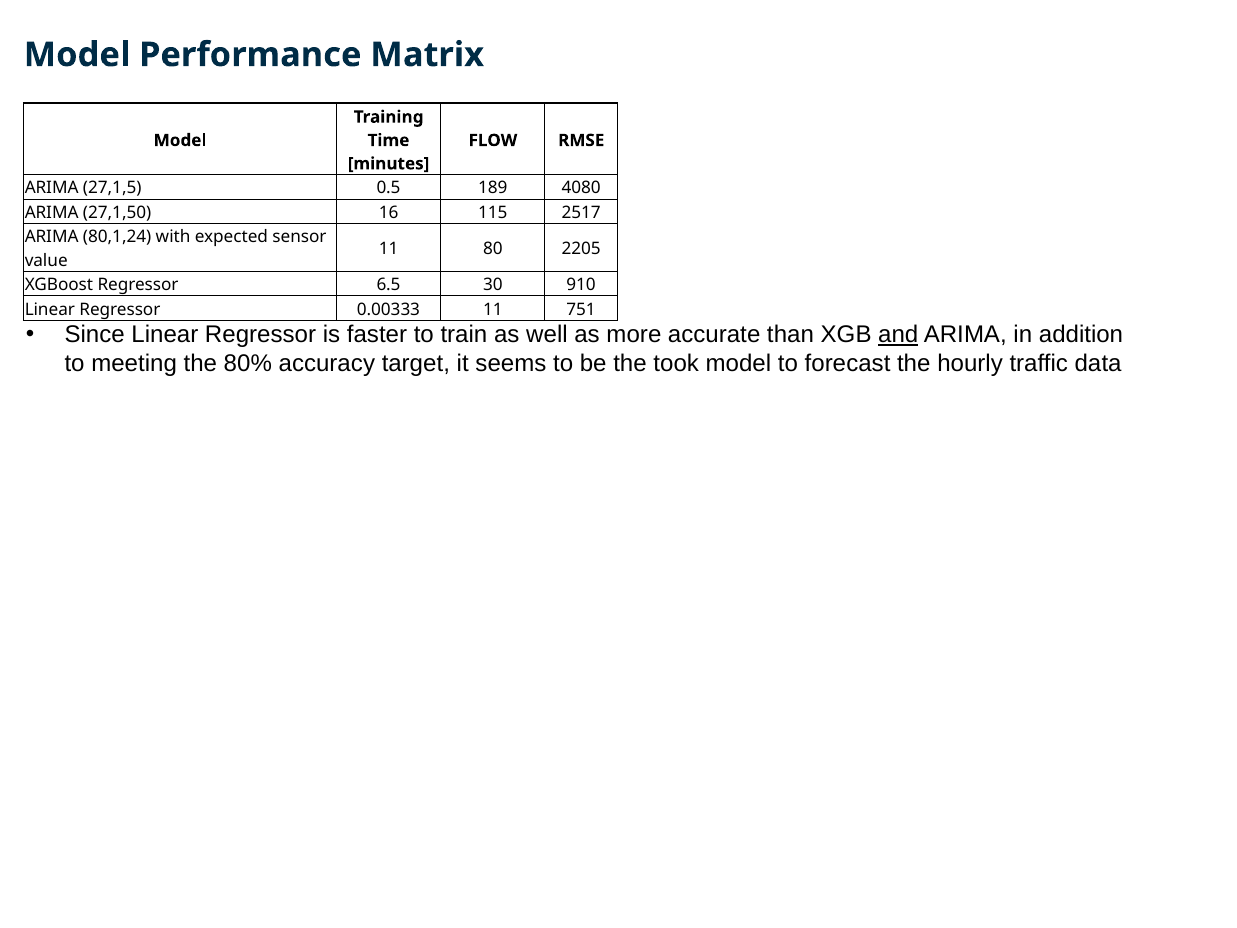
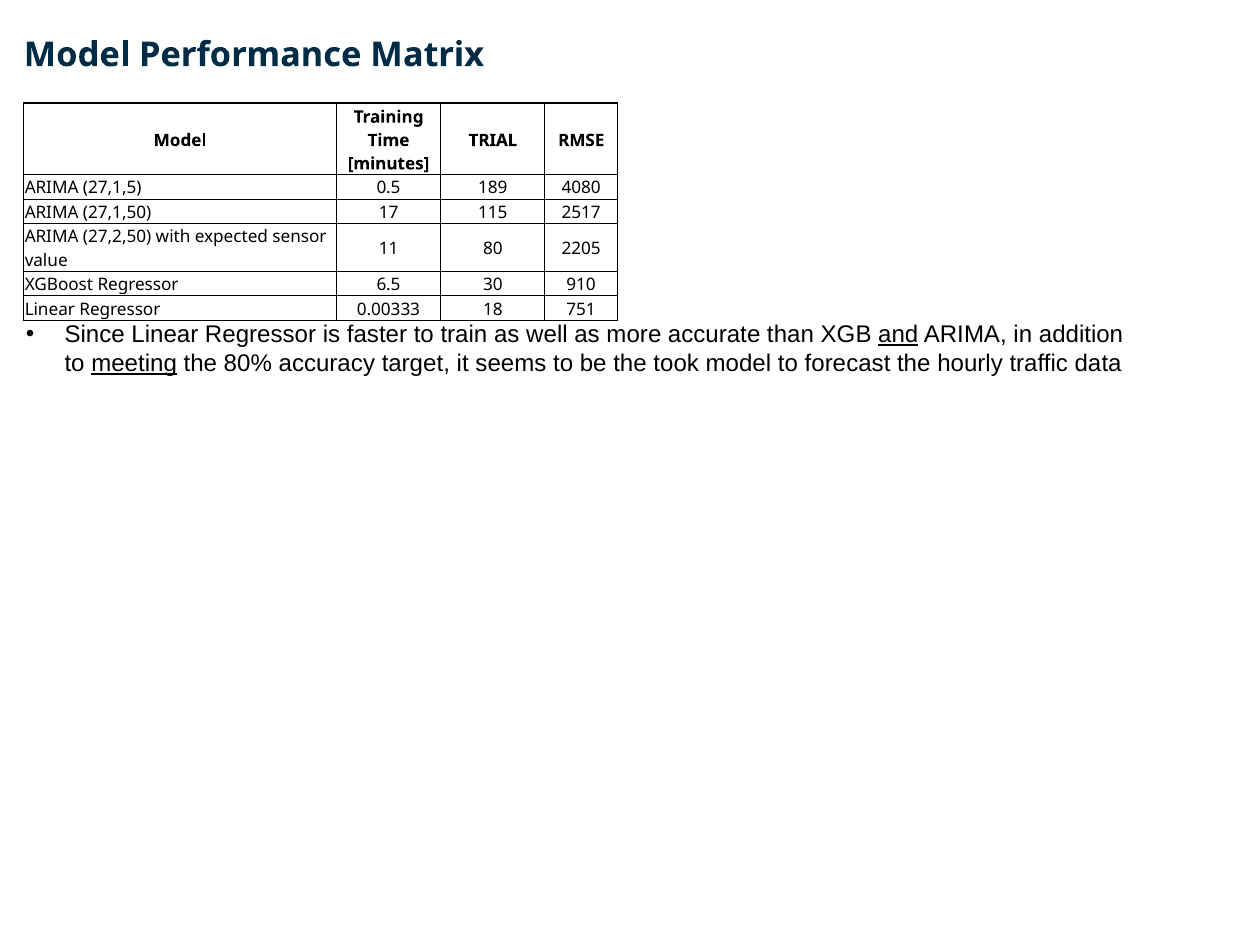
FLOW: FLOW -> TRIAL
16: 16 -> 17
80,1,24: 80,1,24 -> 27,2,50
0.00333 11: 11 -> 18
meeting underline: none -> present
